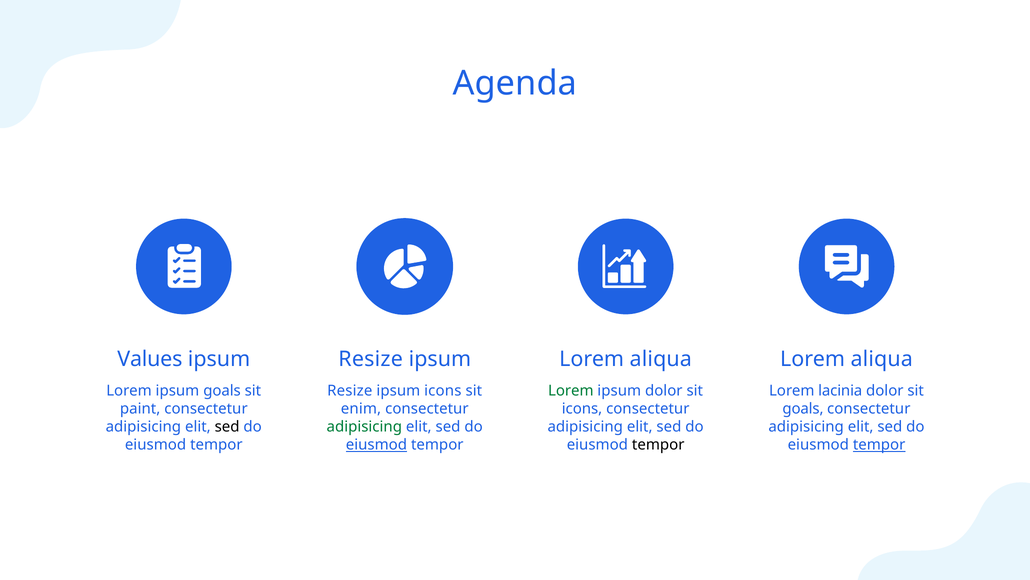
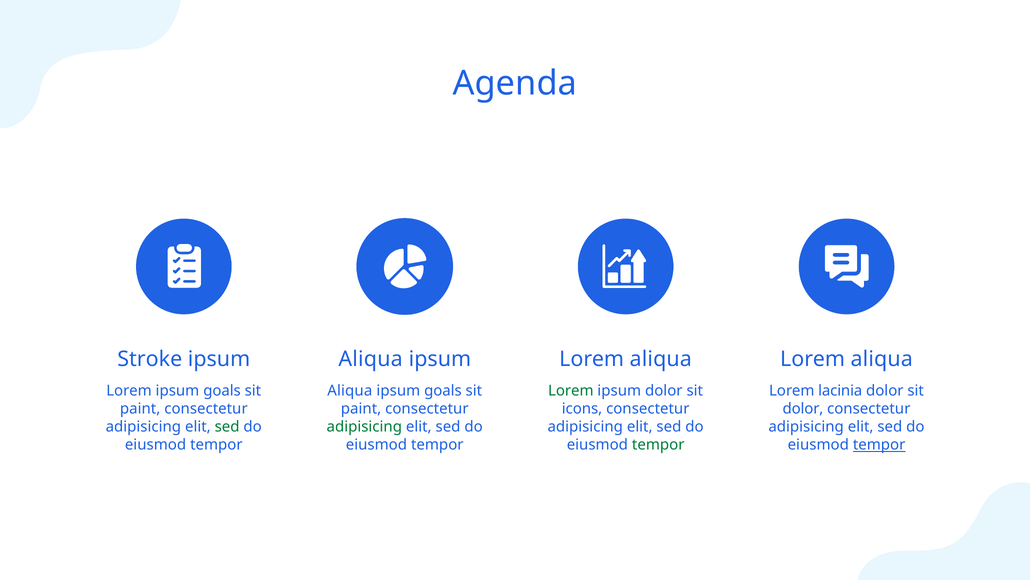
Values: Values -> Stroke
Resize at (371, 359): Resize -> Aliqua
Resize at (350, 390): Resize -> Aliqua
icons at (443, 390): icons -> goals
enim at (361, 408): enim -> paint
goals at (803, 408): goals -> dolor
sed at (227, 426) colour: black -> green
eiusmod at (376, 445) underline: present -> none
tempor at (658, 445) colour: black -> green
